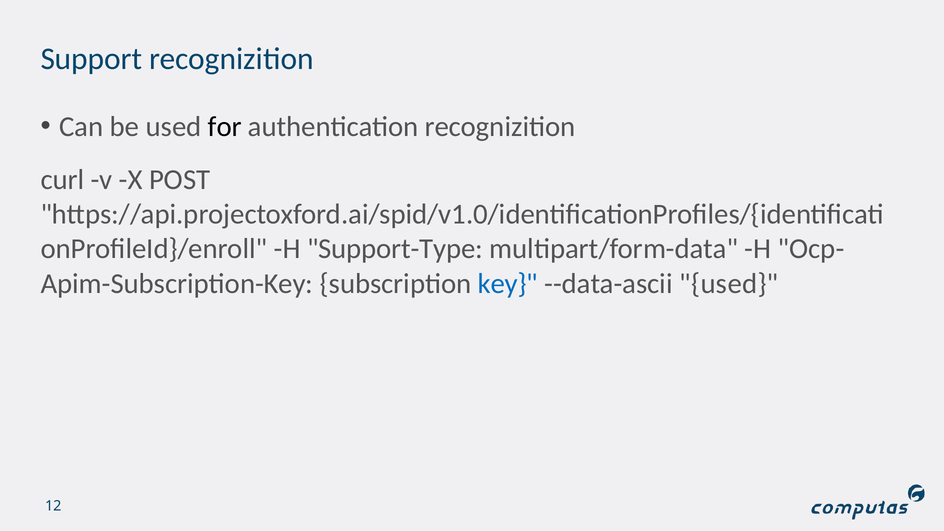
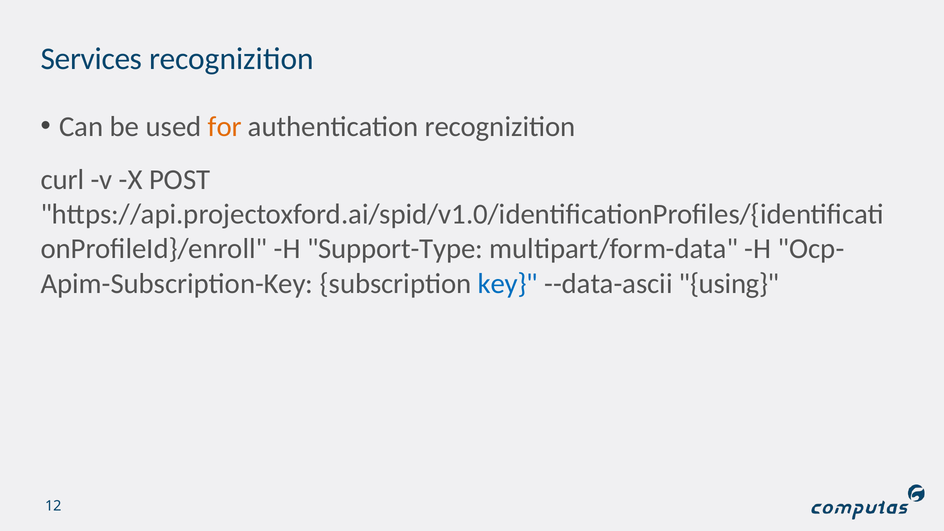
Support: Support -> Services
for colour: black -> orange
--data-ascii used: used -> using
